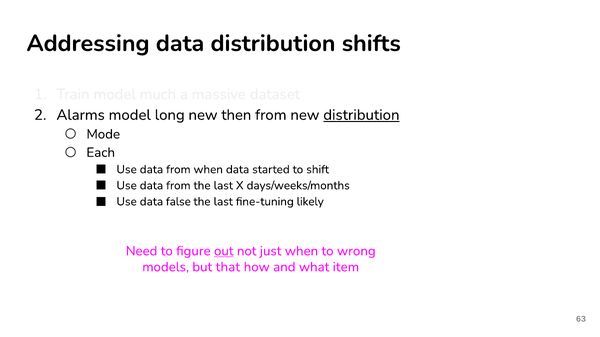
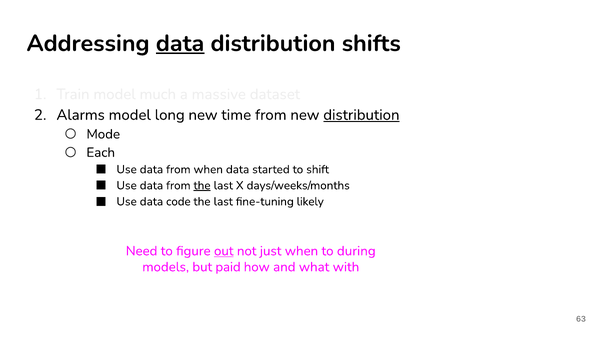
data at (180, 43) underline: none -> present
then: then -> time
the at (202, 186) underline: none -> present
false: false -> code
wrong: wrong -> during
that: that -> paid
item: item -> with
